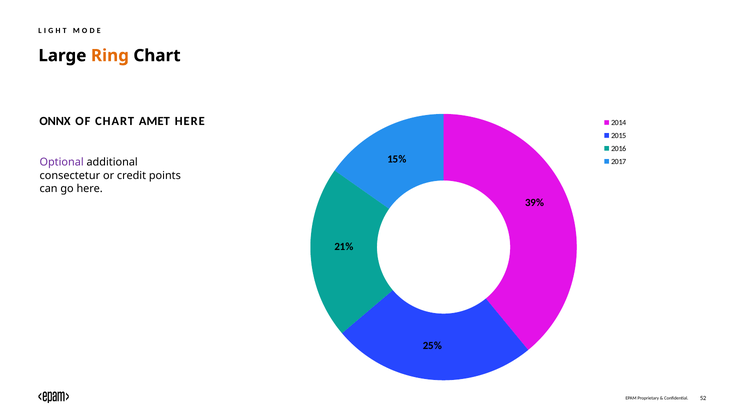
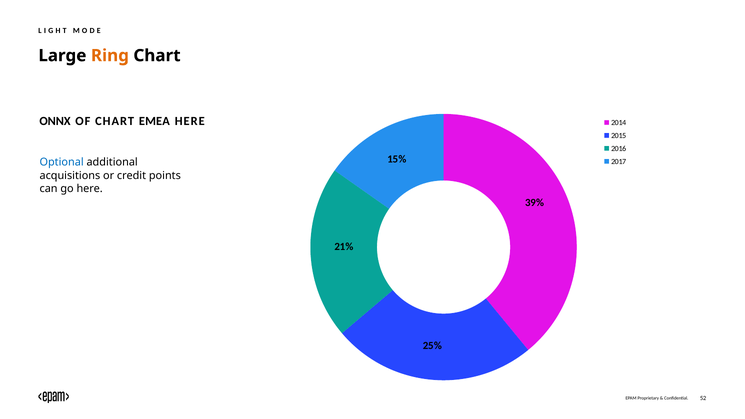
AMET: AMET -> EMEA
Optional colour: purple -> blue
consectetur: consectetur -> acquisitions
